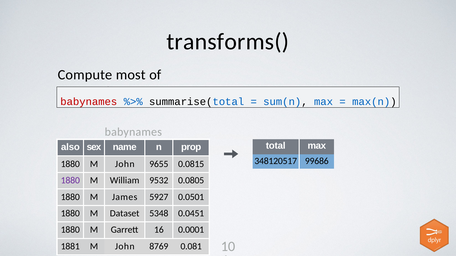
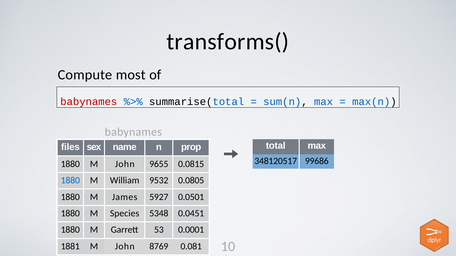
also: also -> files
1880 at (70, 181) colour: purple -> blue
Dataset: Dataset -> Species
16: 16 -> 53
